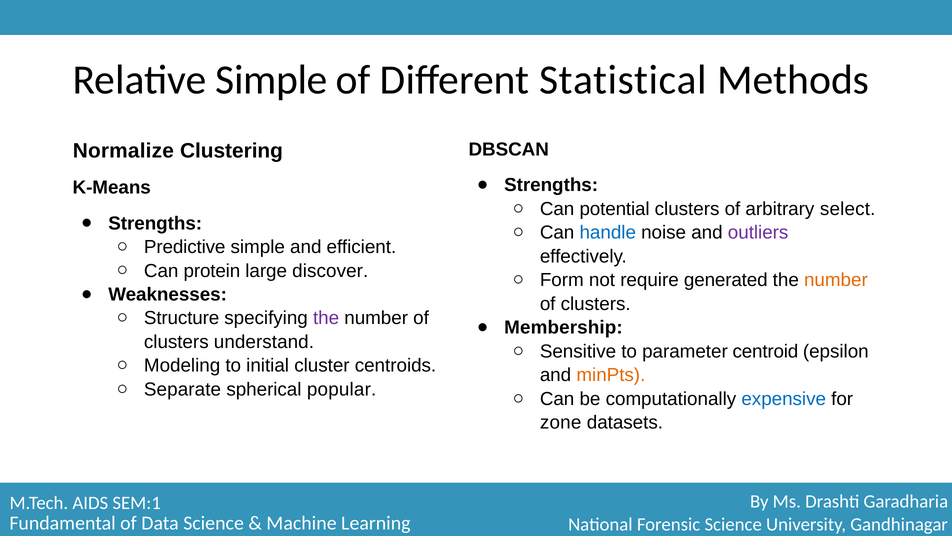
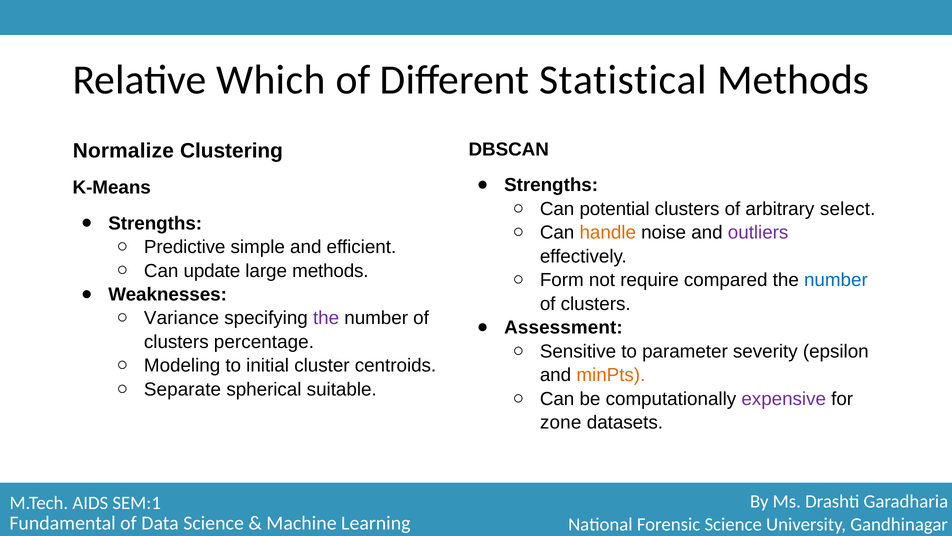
Relative Simple: Simple -> Which
handle colour: blue -> orange
protein: protein -> update
large discover: discover -> methods
generated: generated -> compared
number at (836, 280) colour: orange -> blue
Structure: Structure -> Variance
Membership: Membership -> Assessment
understand: understand -> percentage
centroid: centroid -> severity
popular: popular -> suitable
expensive colour: blue -> purple
